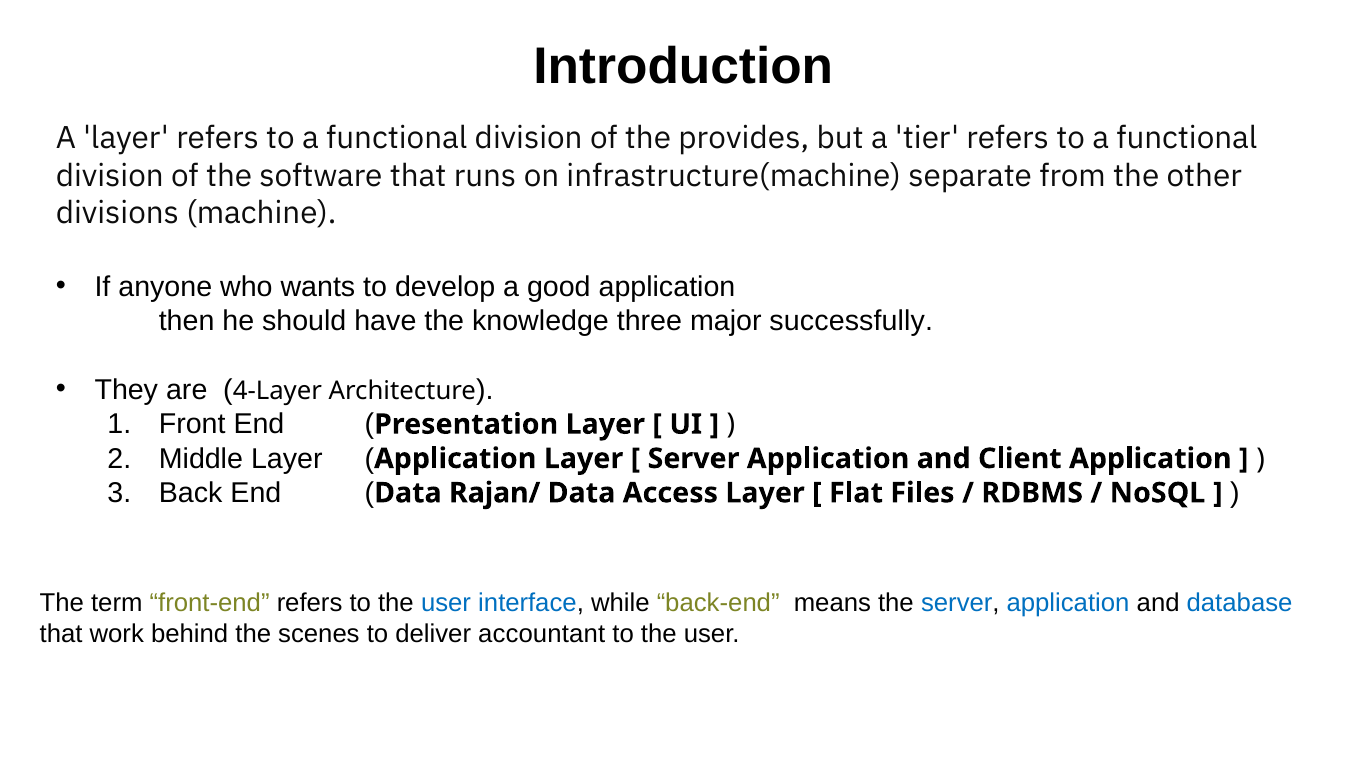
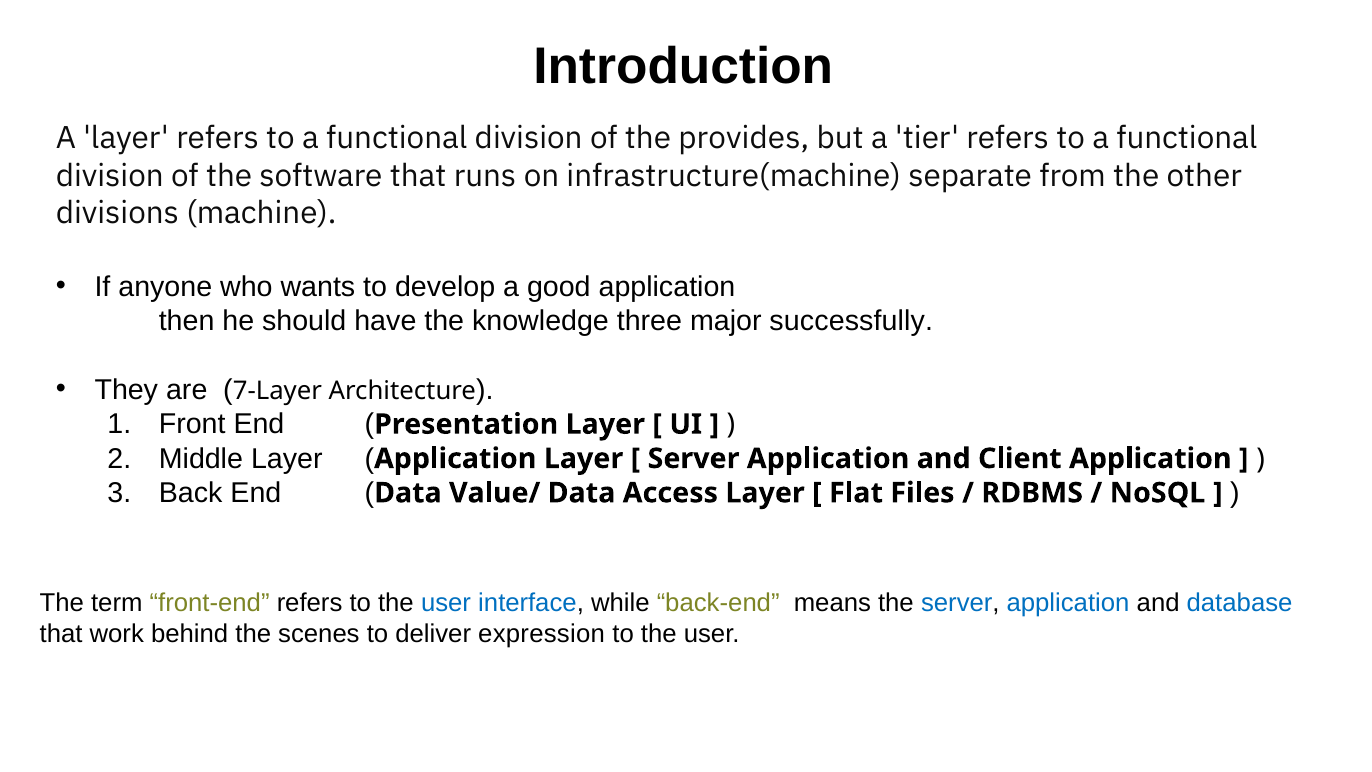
4-Layer: 4-Layer -> 7-Layer
Rajan/: Rajan/ -> Value/
accountant: accountant -> expression
